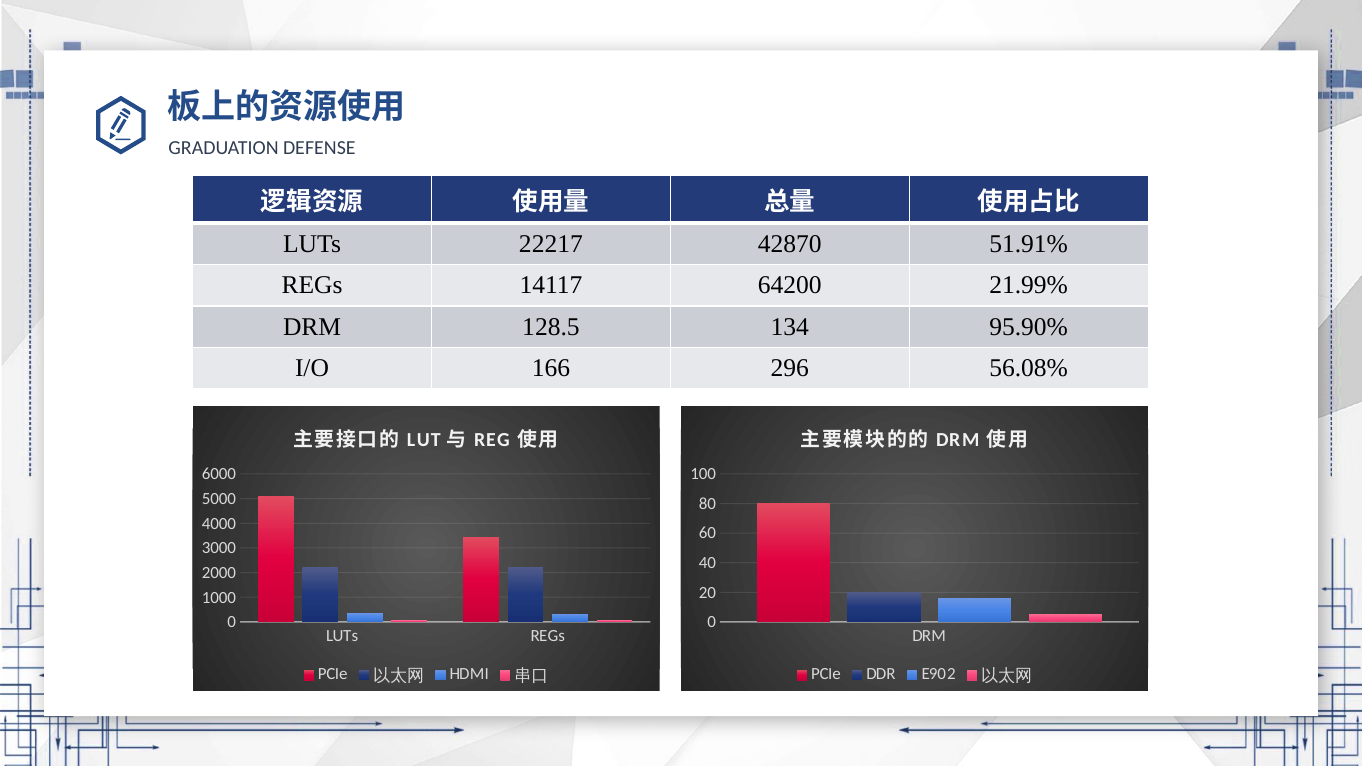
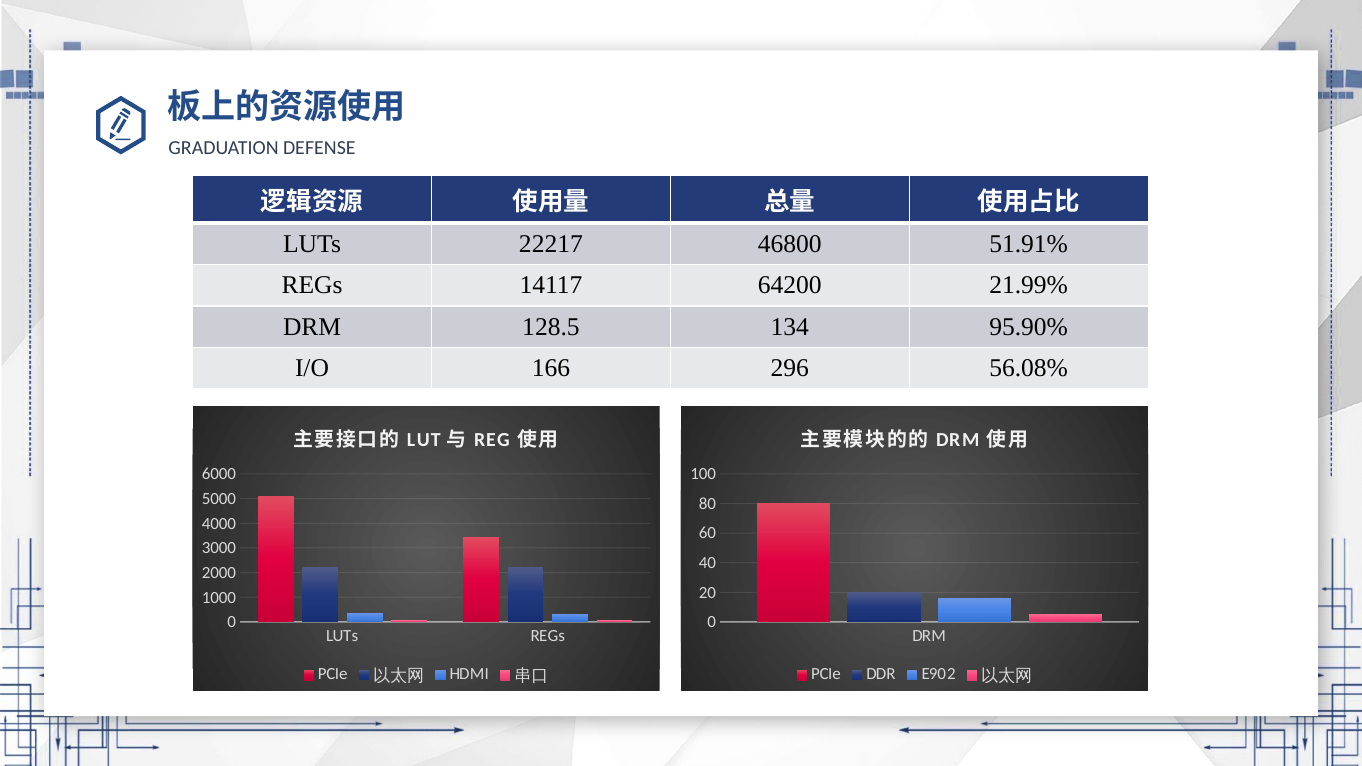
42870: 42870 -> 46800
